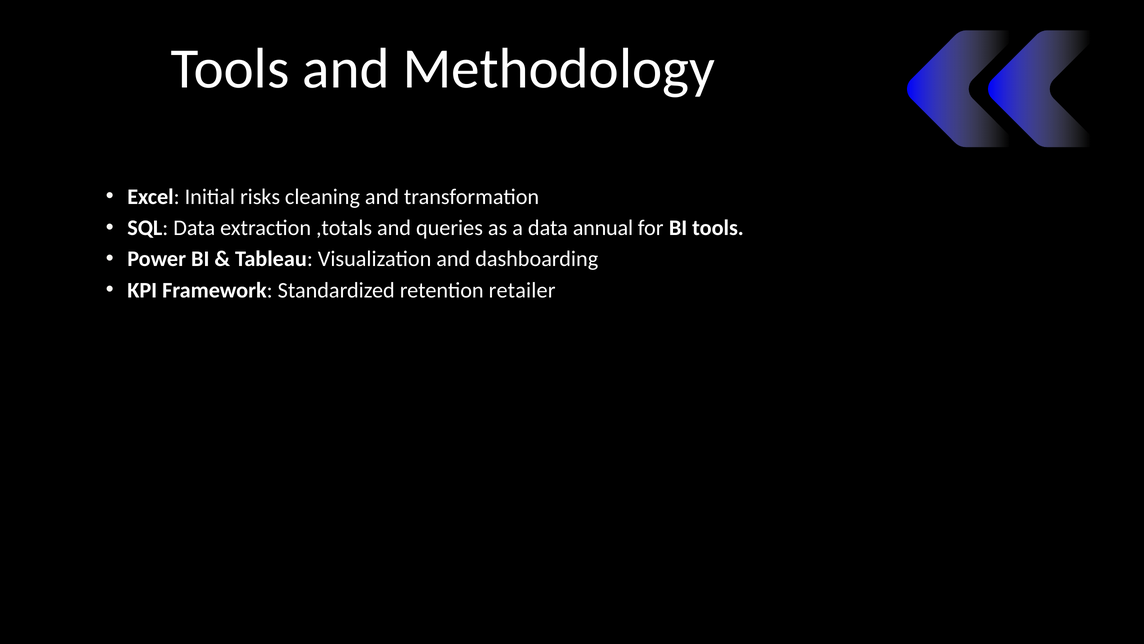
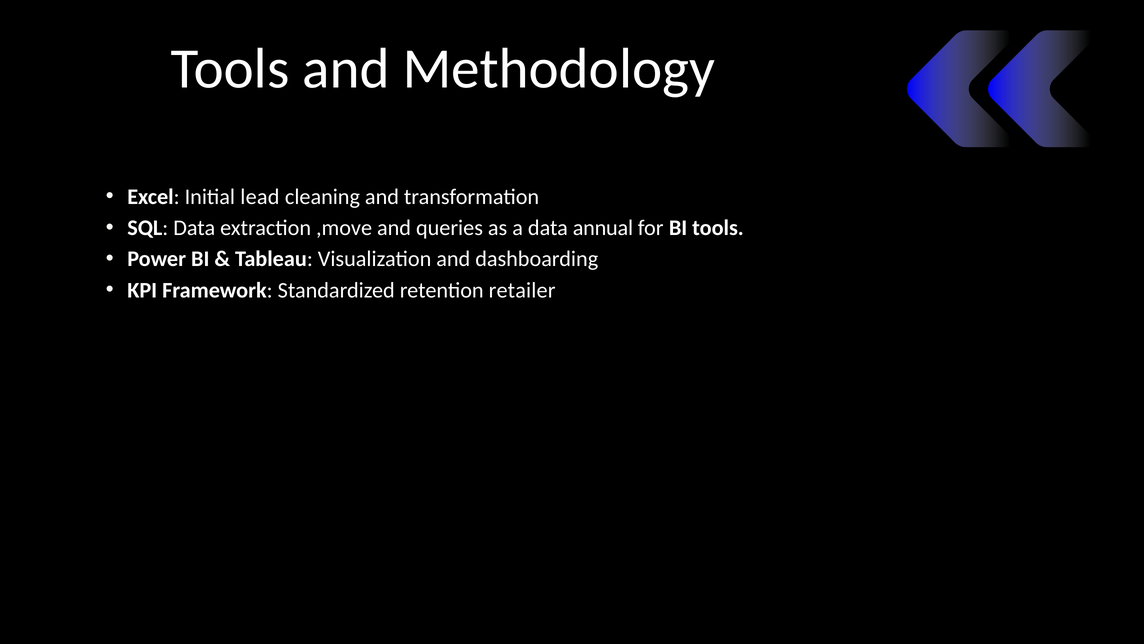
risks: risks -> lead
,totals: ,totals -> ,move
